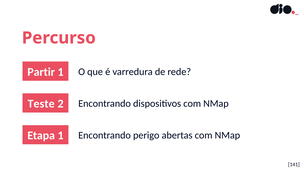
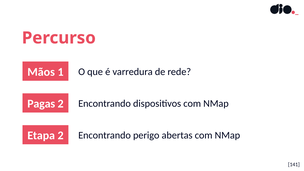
Partir: Partir -> Mãos
Teste: Teste -> Pagas
Etapa 1: 1 -> 2
